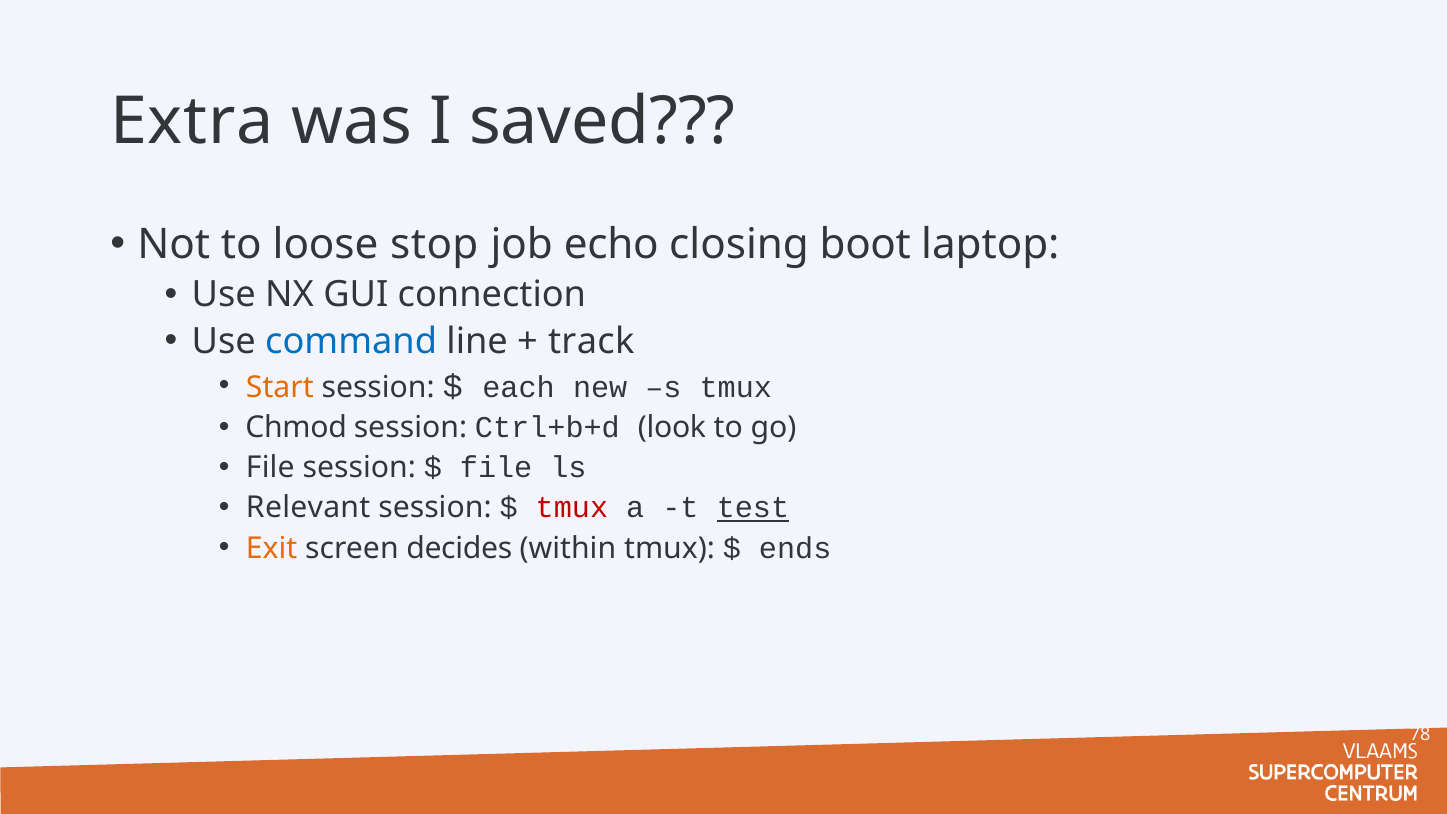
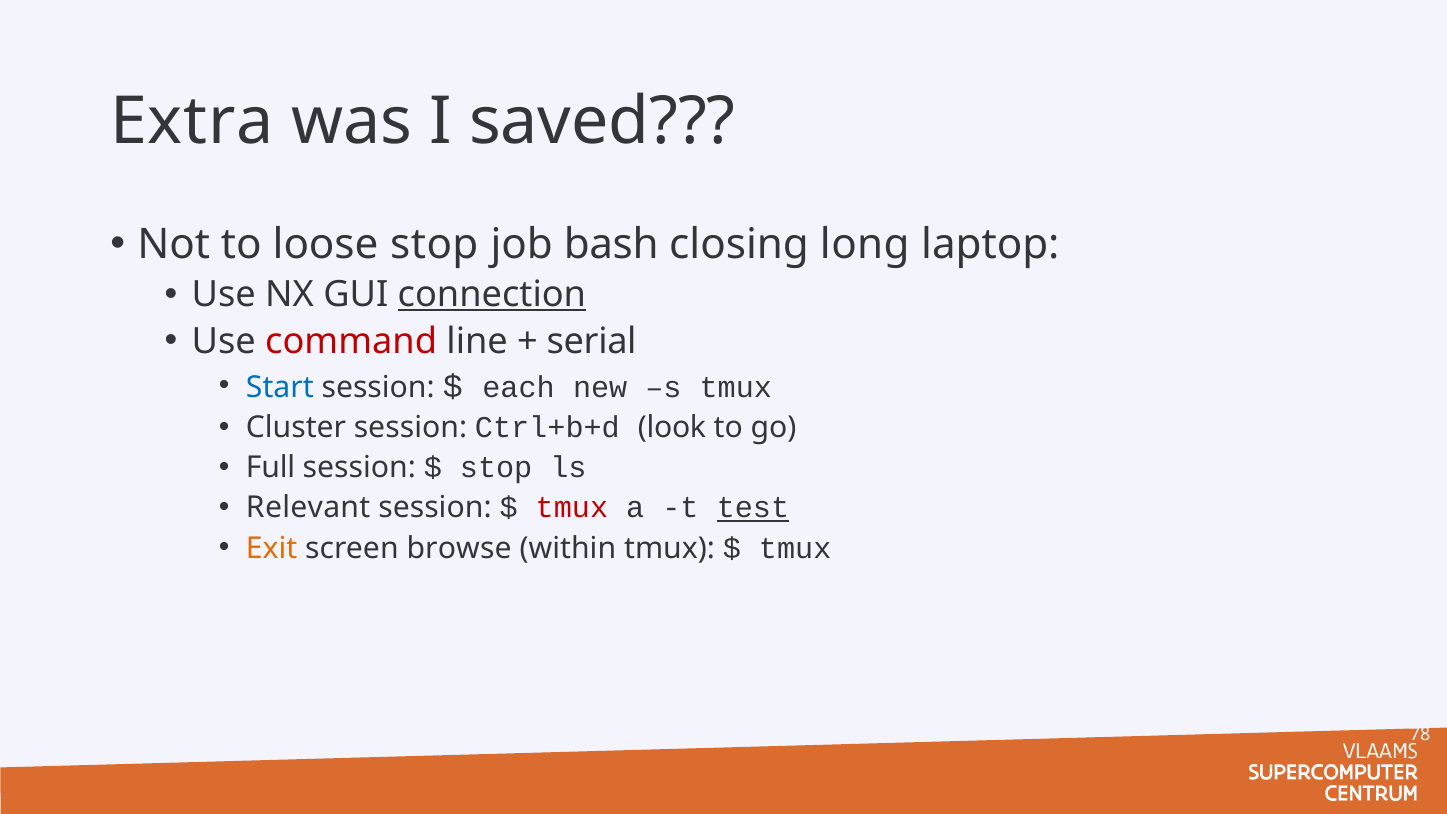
echo: echo -> bash
boot: boot -> long
connection underline: none -> present
command colour: blue -> red
track: track -> serial
Start colour: orange -> blue
Chmod: Chmod -> Cluster
File at (270, 468): File -> Full
file at (496, 468): file -> stop
decides: decides -> browse
ends at (795, 548): ends -> tmux
